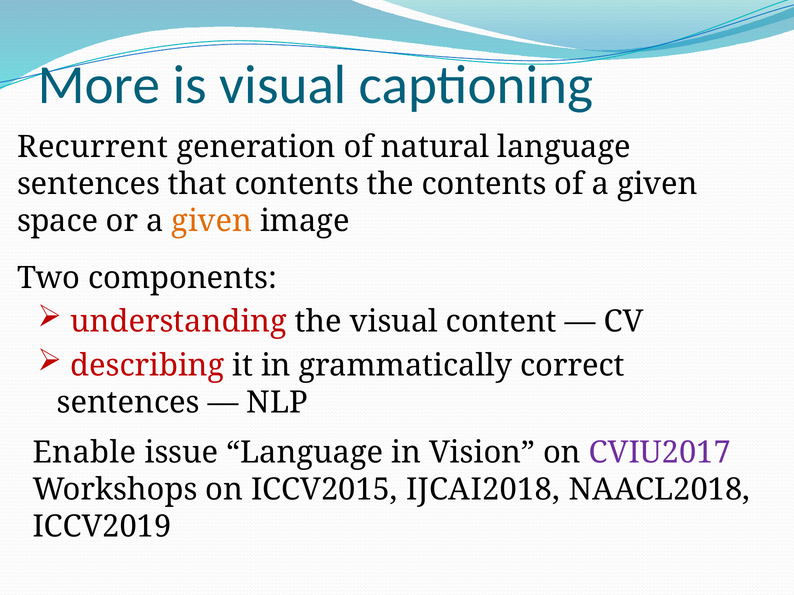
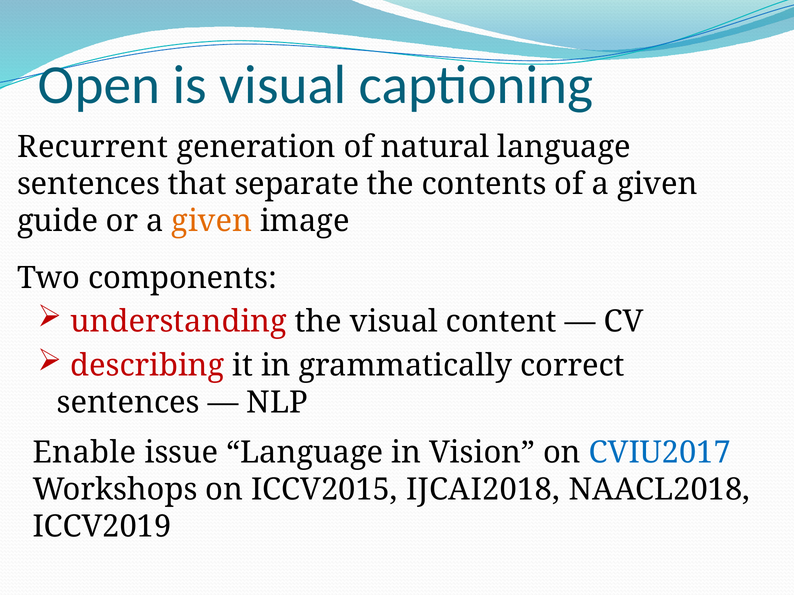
More: More -> Open
that contents: contents -> separate
space: space -> guide
CVIU2017 colour: purple -> blue
